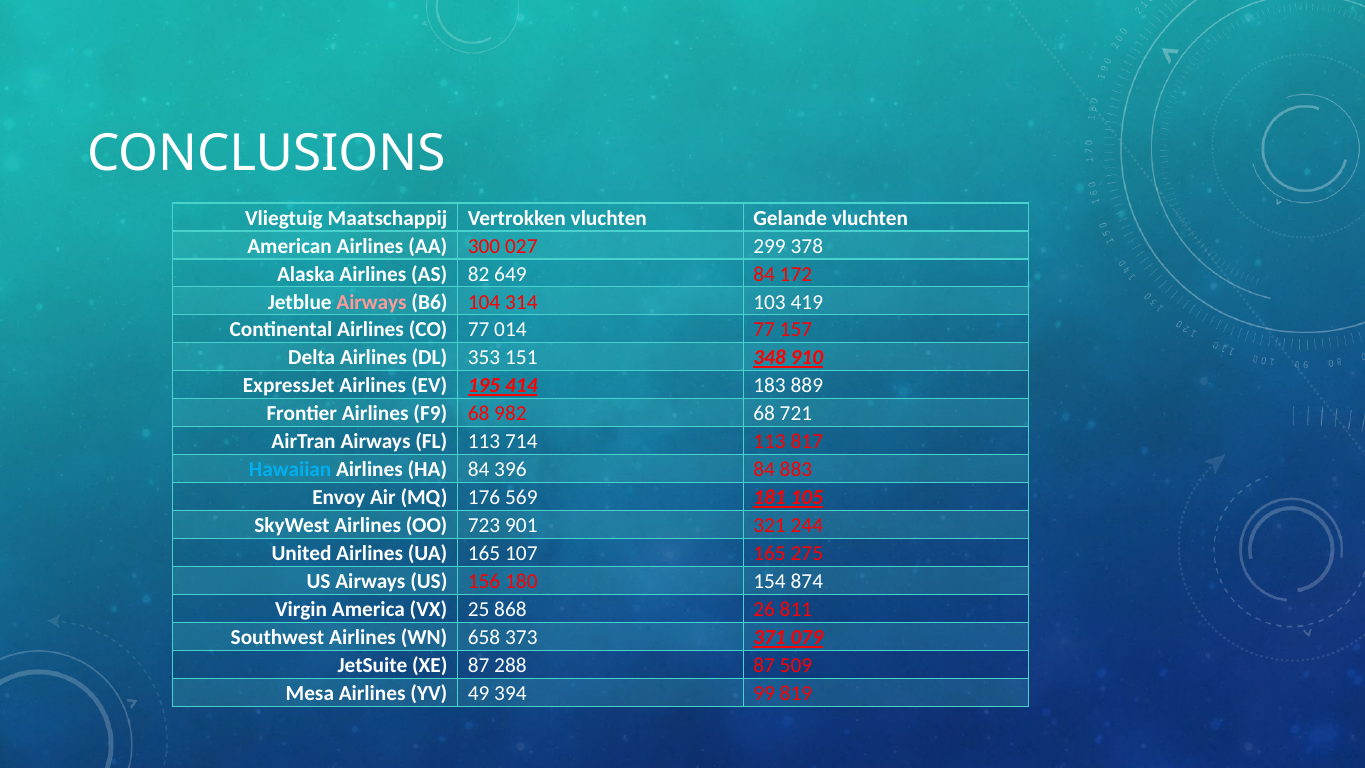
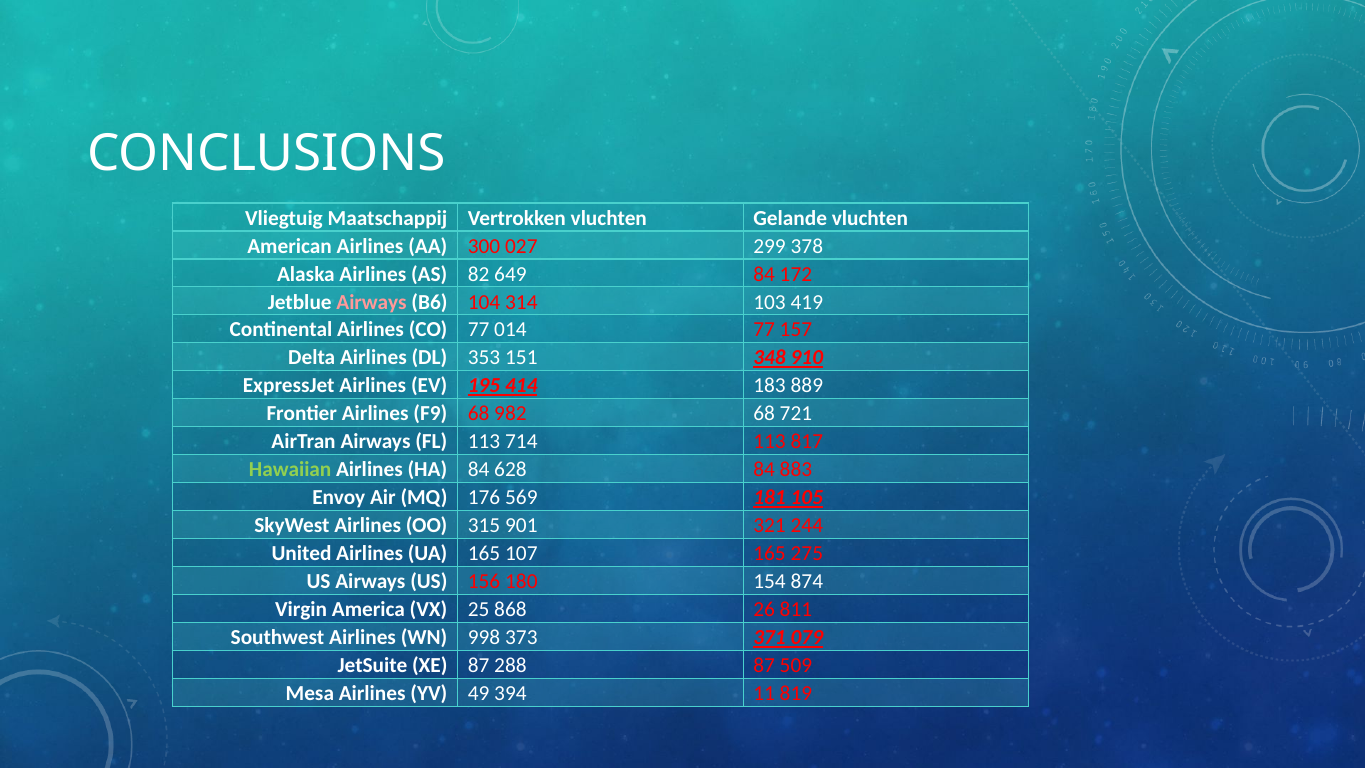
Hawaiian colour: light blue -> light green
396: 396 -> 628
723: 723 -> 315
658: 658 -> 998
99: 99 -> 11
